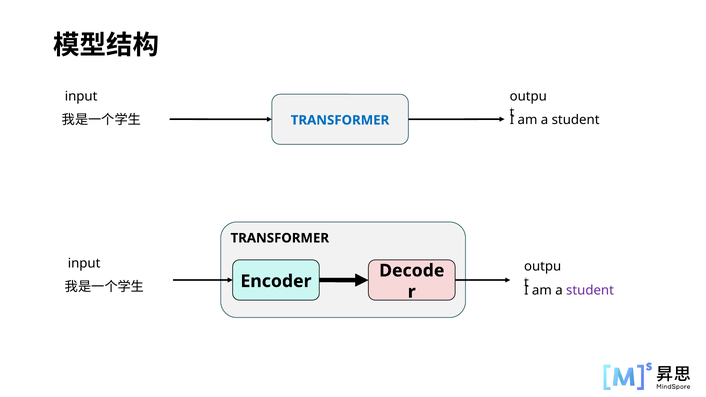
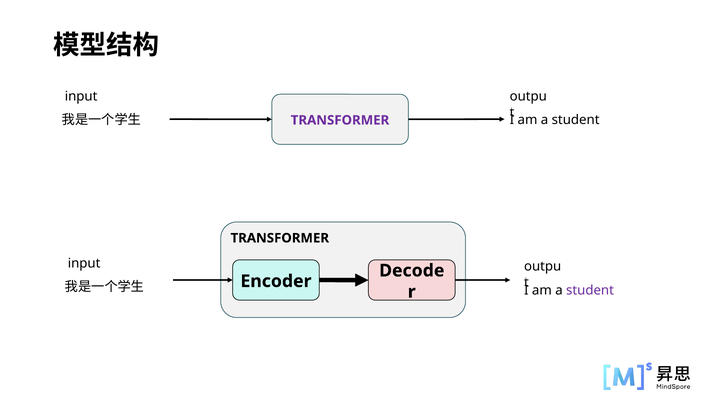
TRANSFORMER at (340, 120) colour: blue -> purple
